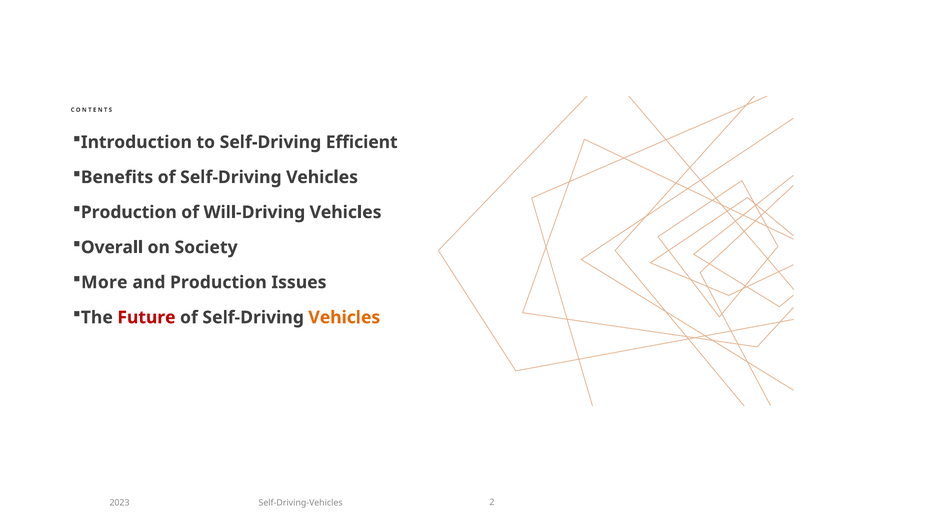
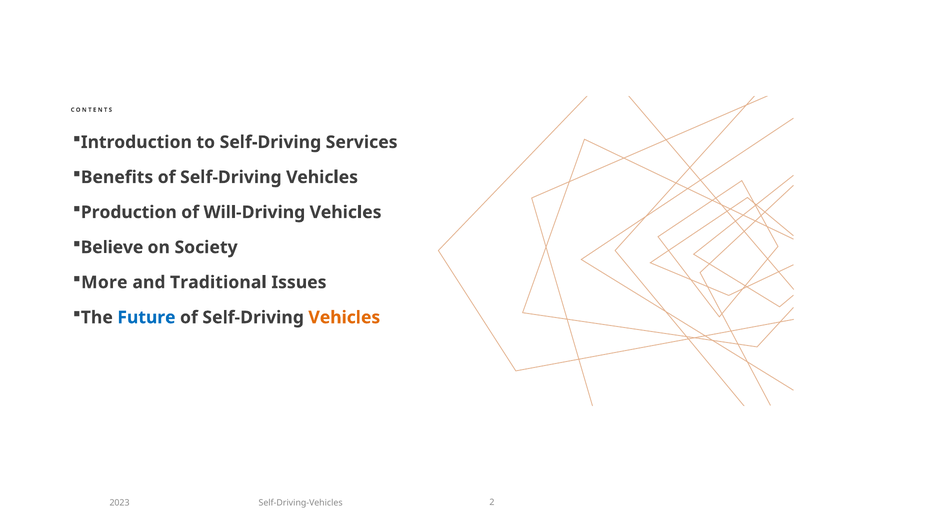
Efficient: Efficient -> Services
Overall: Overall -> Believe
and Production: Production -> Traditional
Future colour: red -> blue
